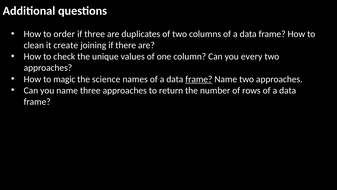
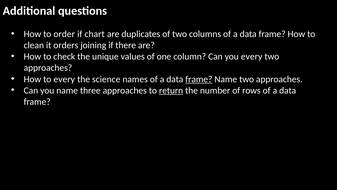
if three: three -> chart
create: create -> orders
to magic: magic -> every
return underline: none -> present
